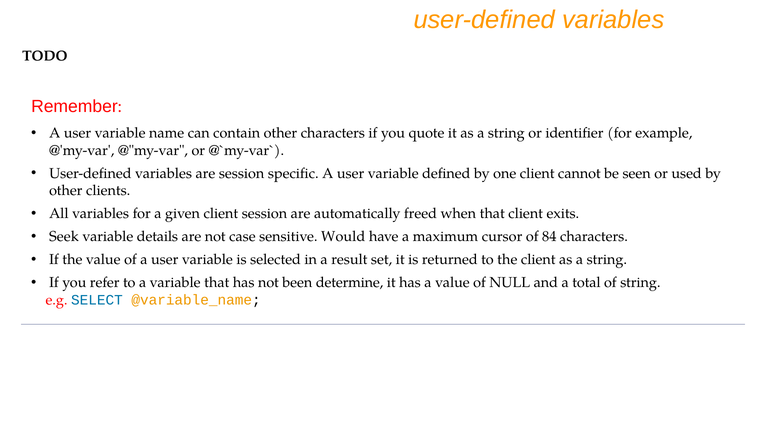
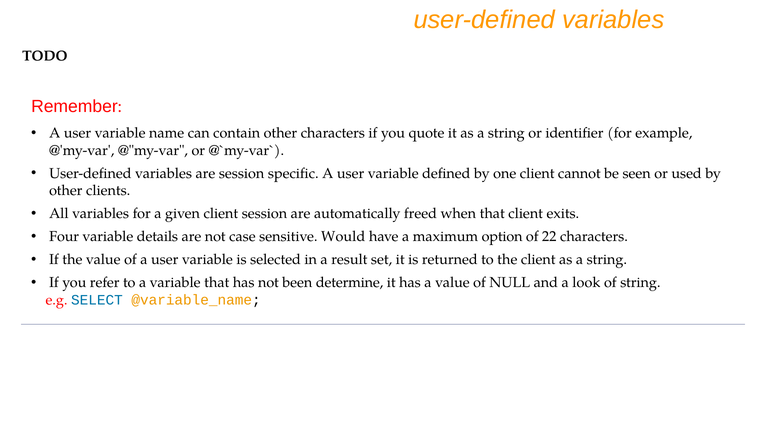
Seek: Seek -> Four
cursor: cursor -> option
84: 84 -> 22
total: total -> look
